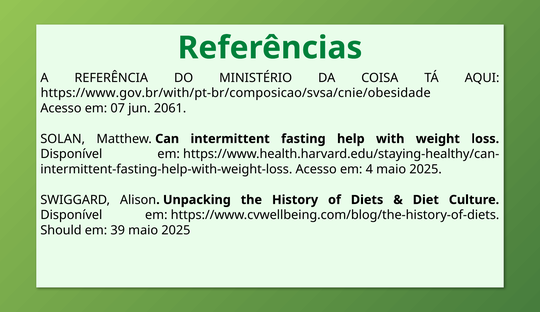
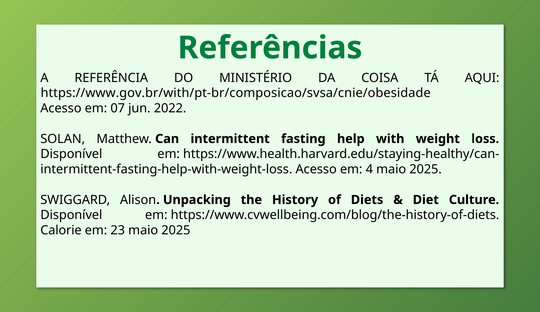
2061: 2061 -> 2022
Should: Should -> Calorie
39: 39 -> 23
